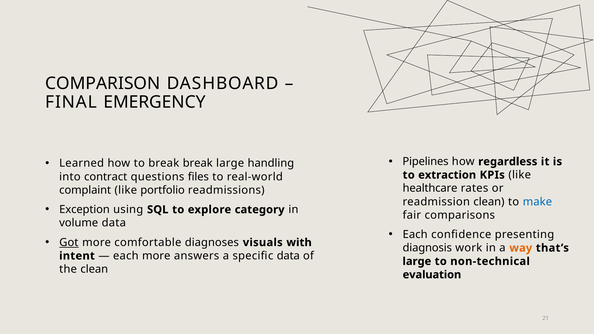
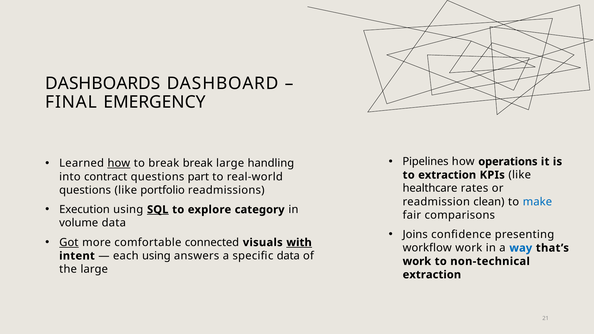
COMPARISON: COMPARISON -> DASHBOARDS
regardless: regardless -> operations
how at (119, 163) underline: none -> present
files: files -> part
complaint at (85, 190): complaint -> questions
Exception: Exception -> Execution
SQL underline: none -> present
Each at (415, 235): Each -> Joins
diagnoses: diagnoses -> connected
with underline: none -> present
diagnosis: diagnosis -> workflow
way colour: orange -> blue
each more: more -> using
large at (417, 261): large -> work
the clean: clean -> large
evaluation at (432, 275): evaluation -> extraction
